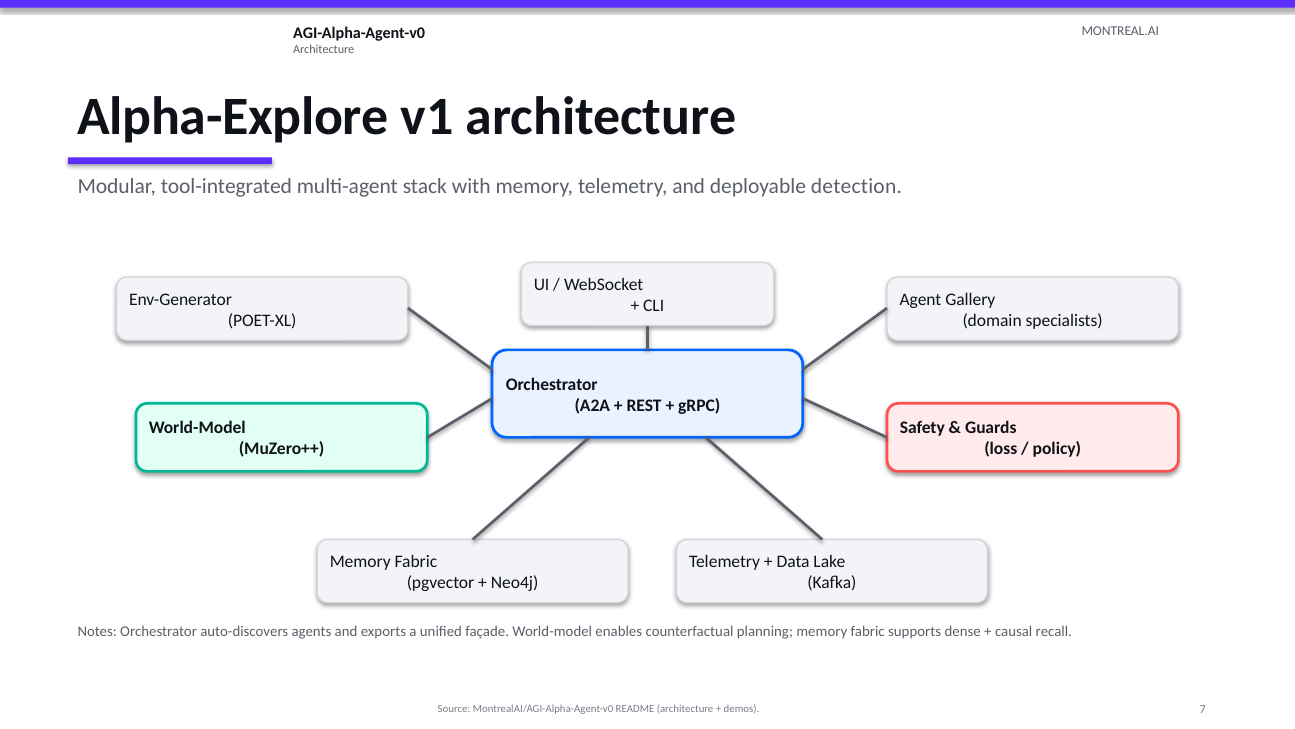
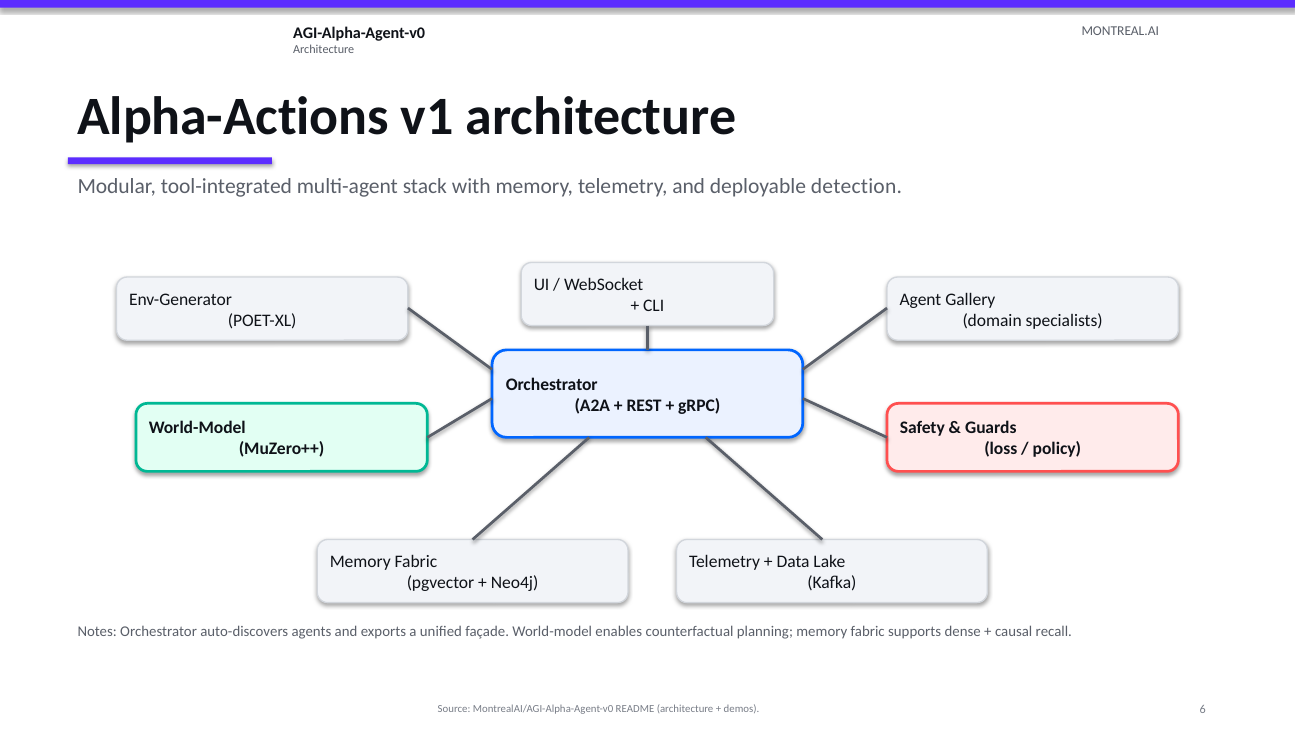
Alpha-Explore: Alpha-Explore -> Alpha-Actions
7: 7 -> 6
